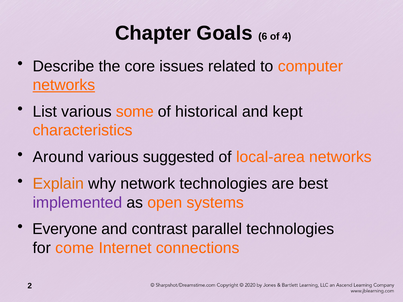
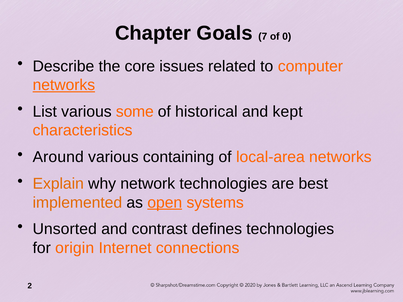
6: 6 -> 7
4: 4 -> 0
suggested: suggested -> containing
implemented colour: purple -> orange
open underline: none -> present
Everyone: Everyone -> Unsorted
parallel: parallel -> defines
come: come -> origin
